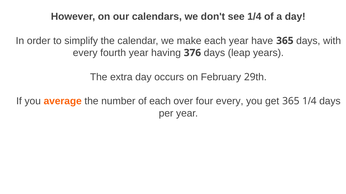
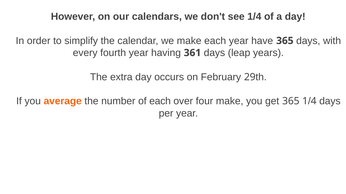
376: 376 -> 361
four every: every -> make
